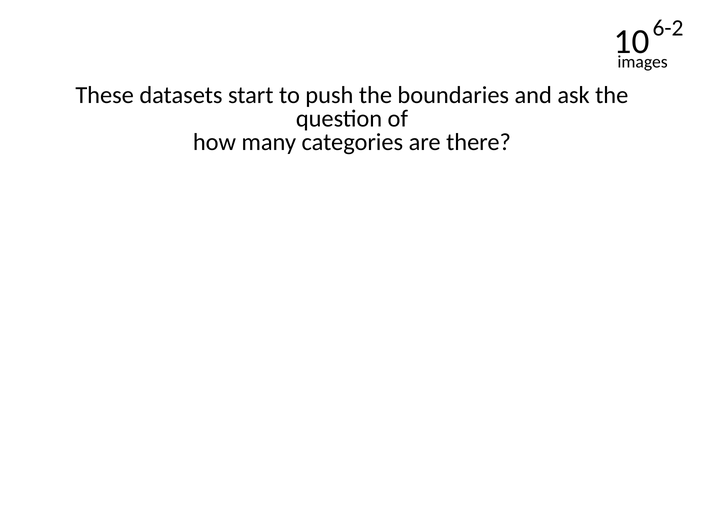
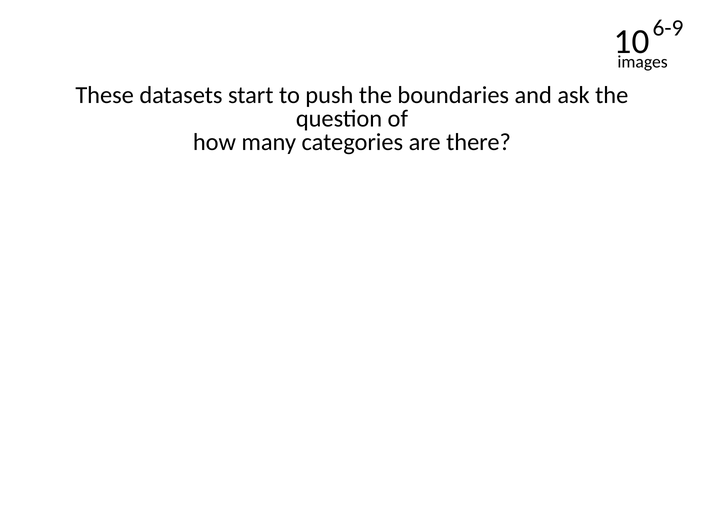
6-2: 6-2 -> 6-9
